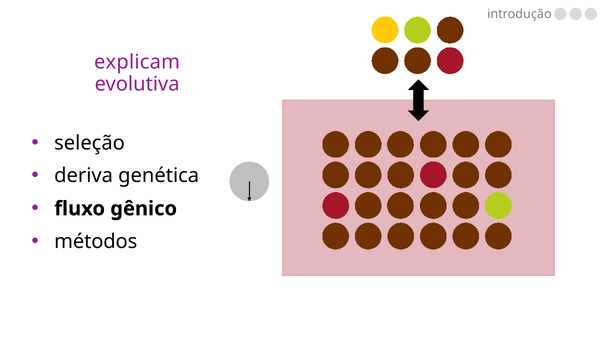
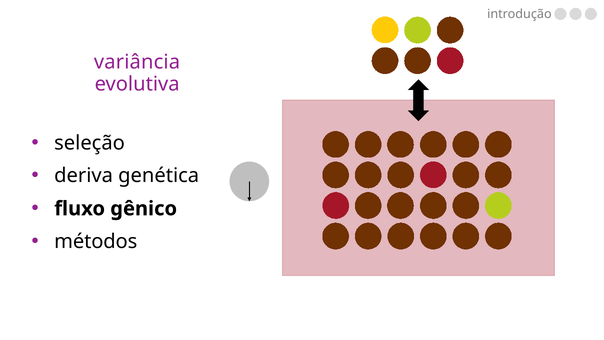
explicam: explicam -> variância
